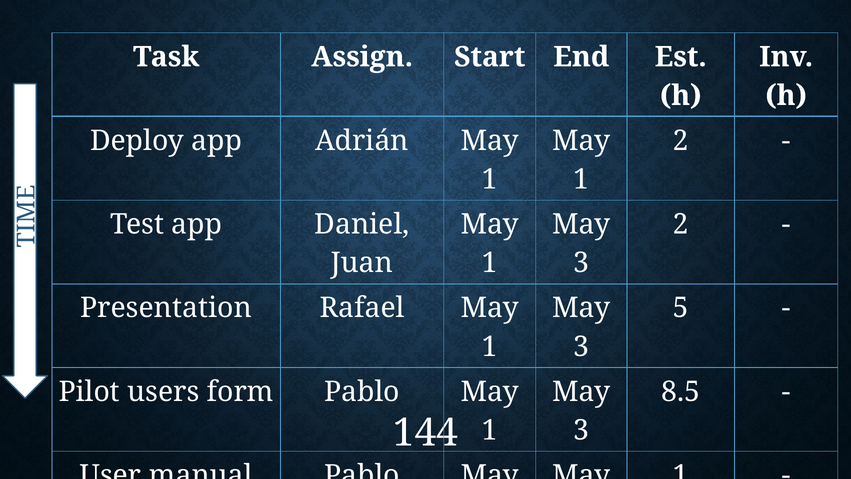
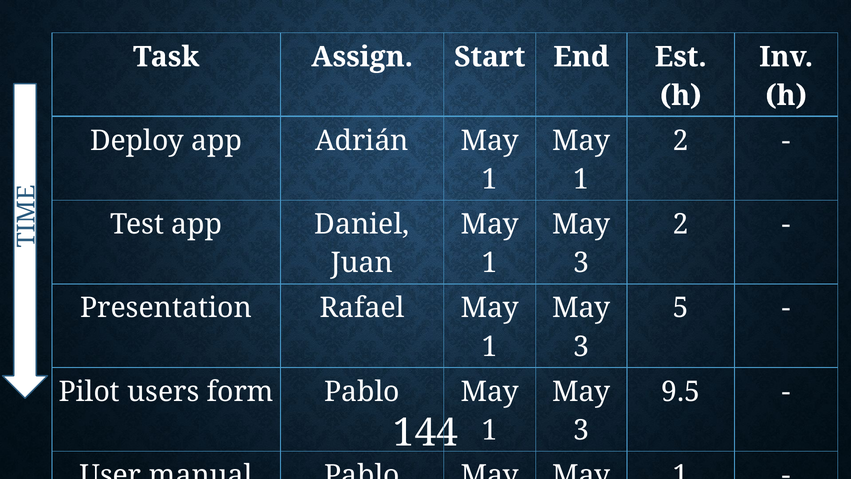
8.5: 8.5 -> 9.5
